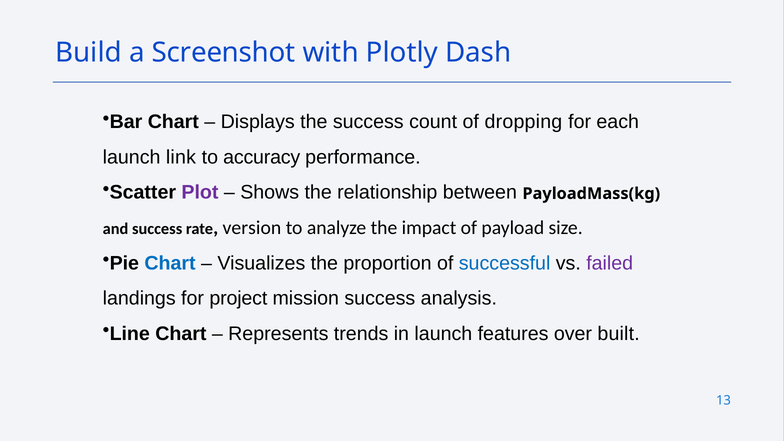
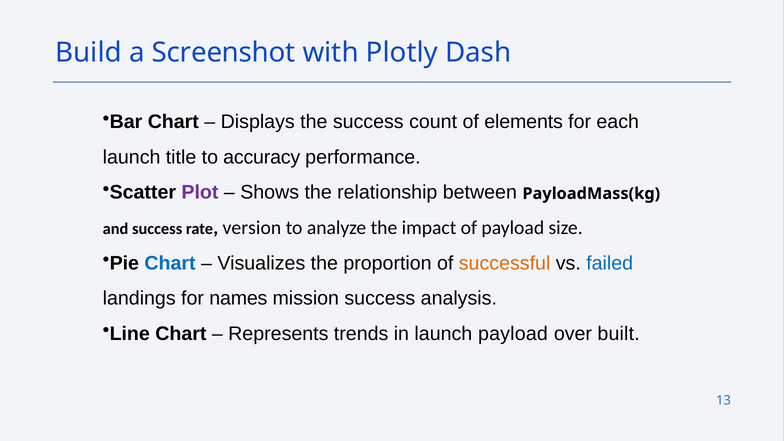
dropping: dropping -> elements
link: link -> title
successful colour: blue -> orange
failed colour: purple -> blue
project: project -> names
launch features: features -> payload
